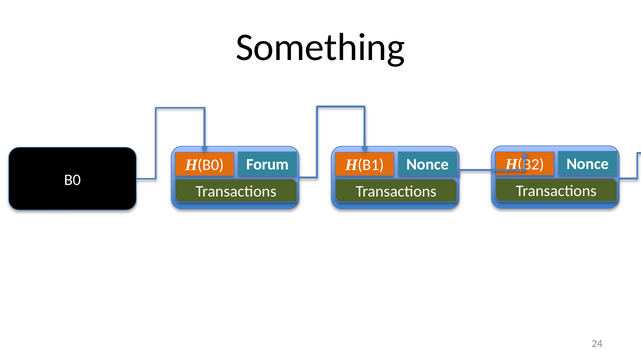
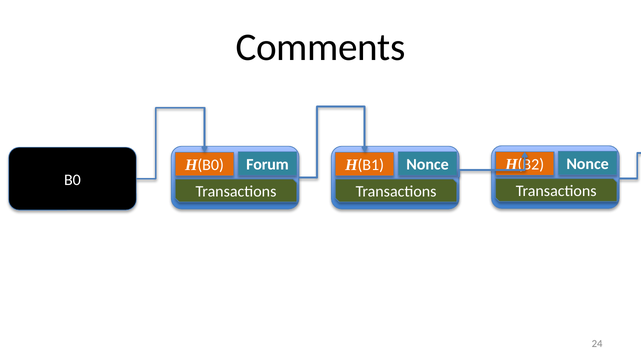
Something: Something -> Comments
